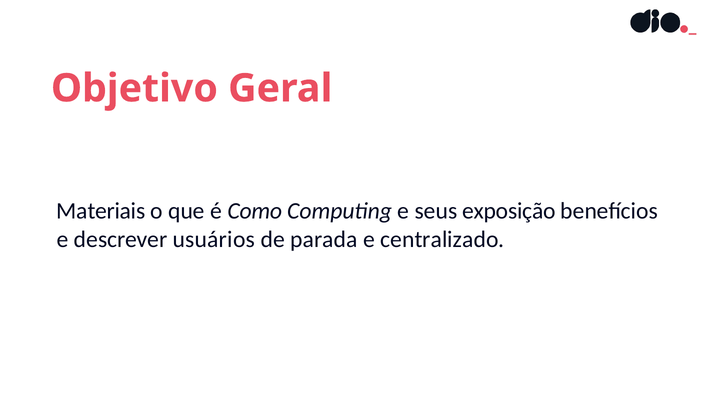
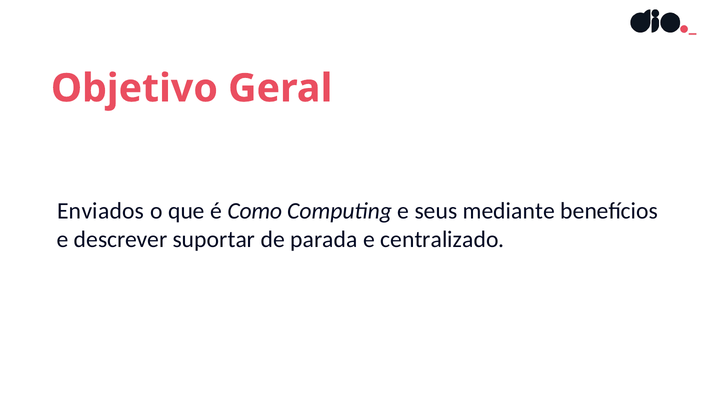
Materiais: Materiais -> Enviados
exposição: exposição -> mediante
usuários: usuários -> suportar
